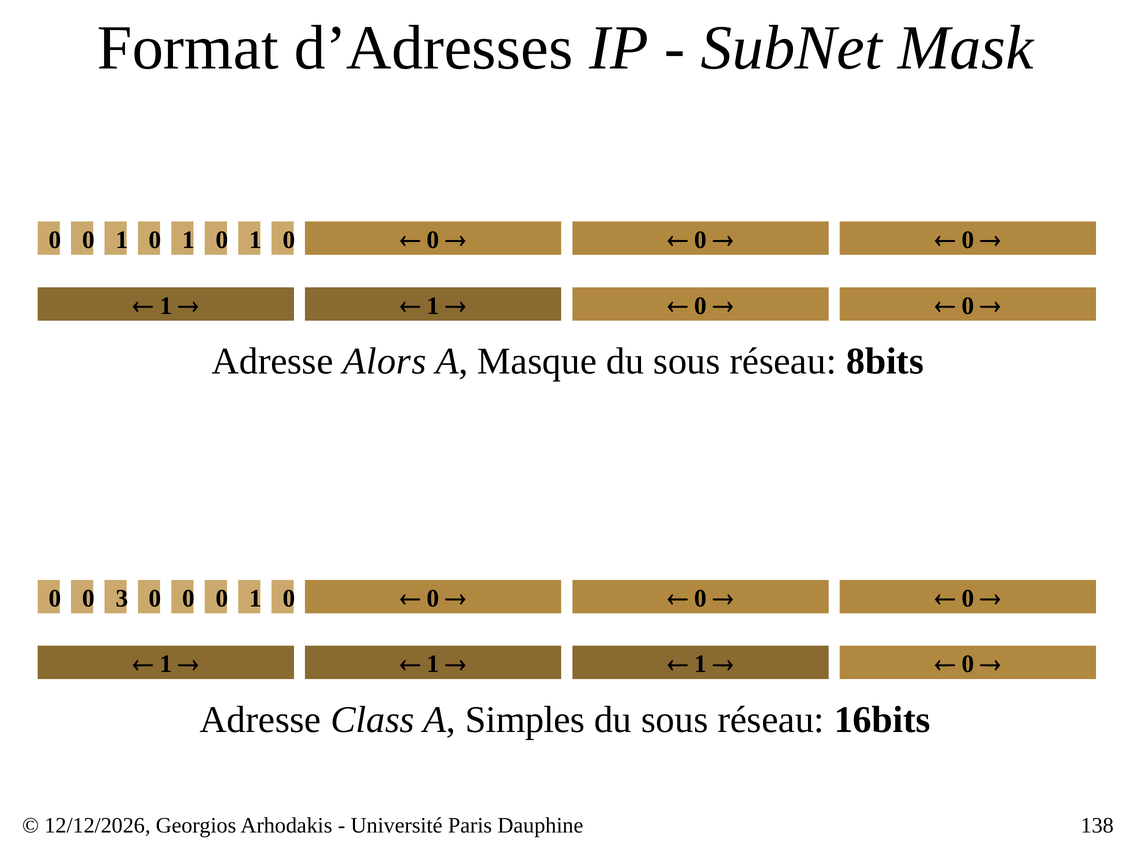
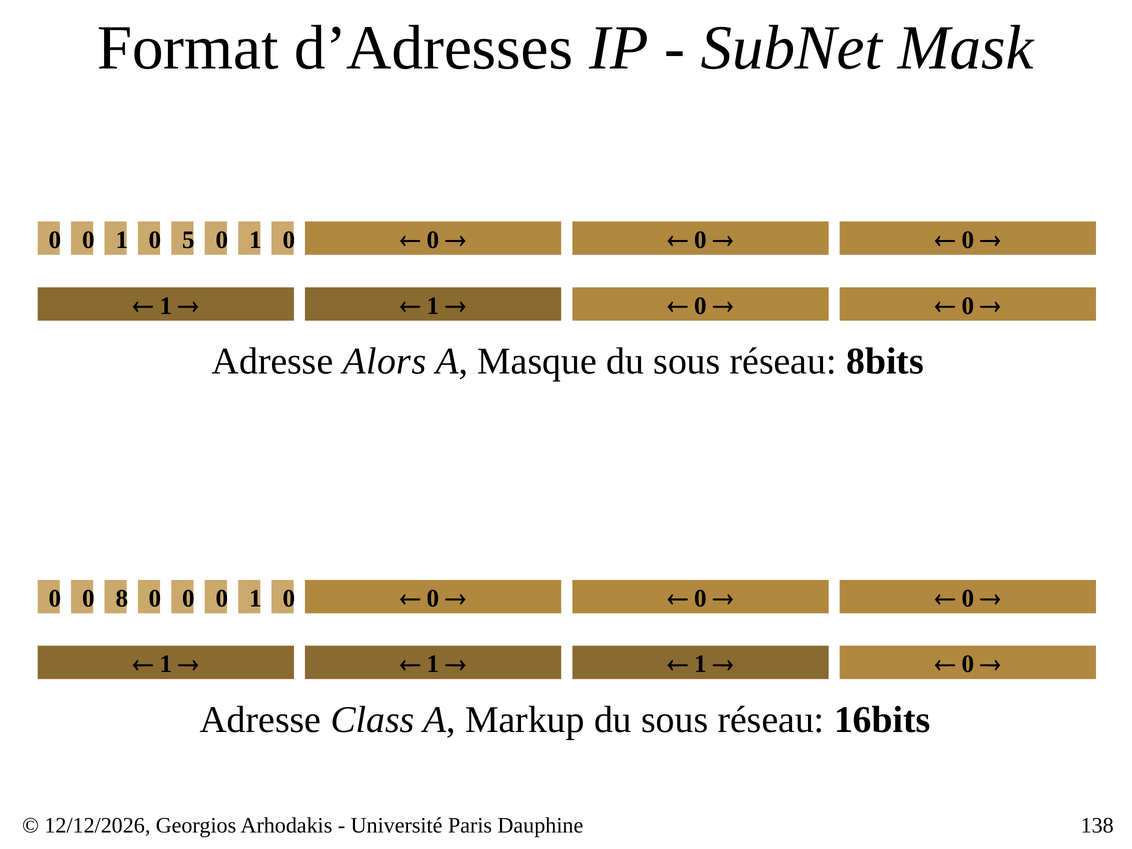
1 at (189, 240): 1 -> 5
3: 3 -> 8
Simples: Simples -> Markup
